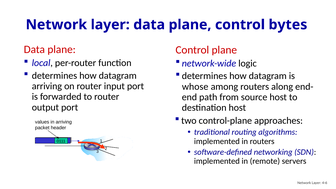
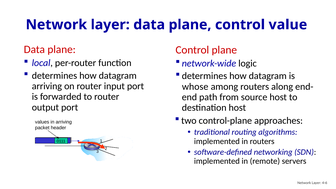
bytes: bytes -> value
